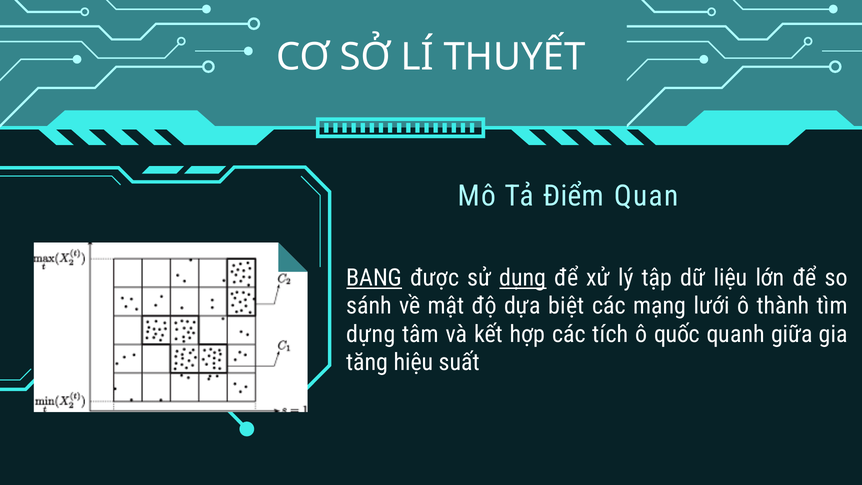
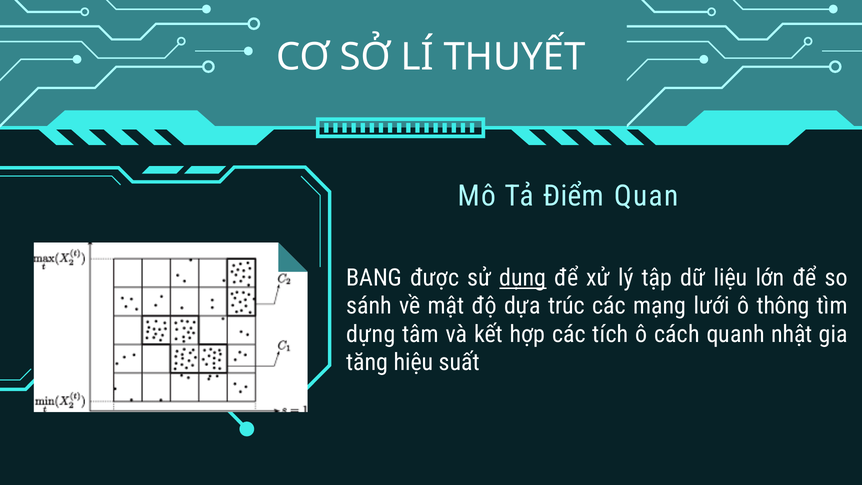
BANG underline: present -> none
biệt: biệt -> trúc
thành: thành -> thông
quốc: quốc -> cách
giữa: giữa -> nhật
